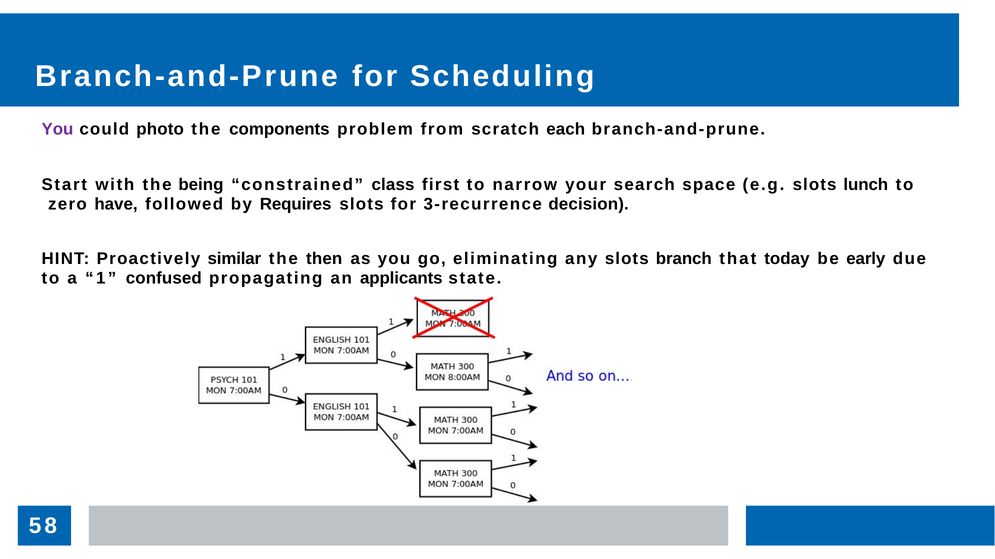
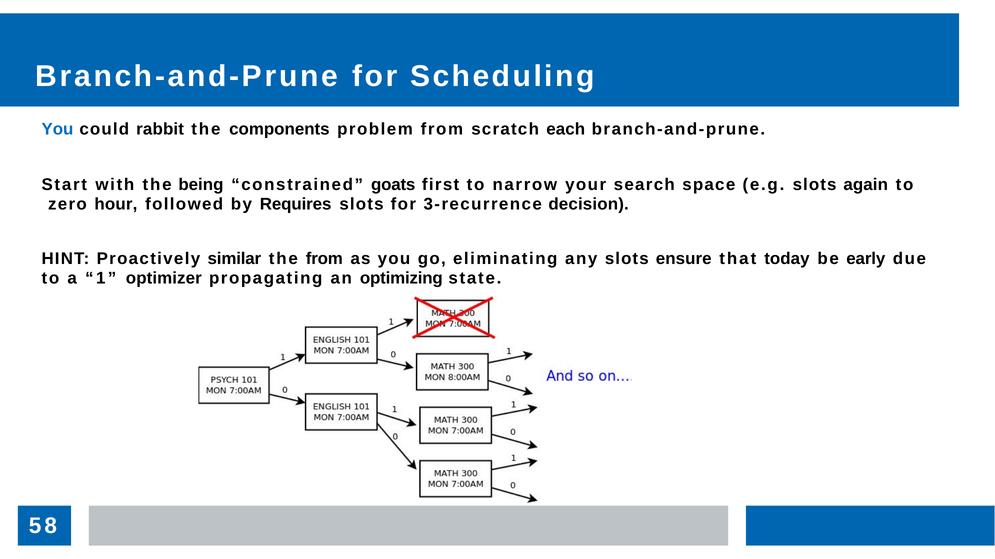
You at (57, 130) colour: purple -> blue
photo: photo -> rabbit
class: class -> goats
lunch: lunch -> again
have: have -> hour
the then: then -> from
branch: branch -> ensure
confused: confused -> optimizer
applicants: applicants -> optimizing
